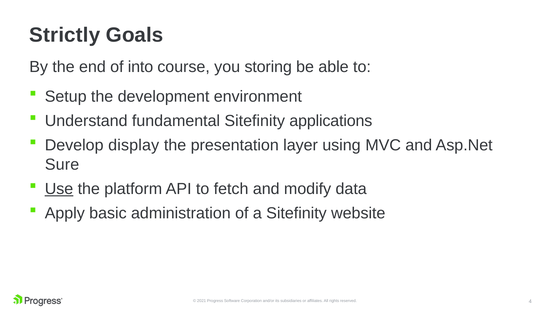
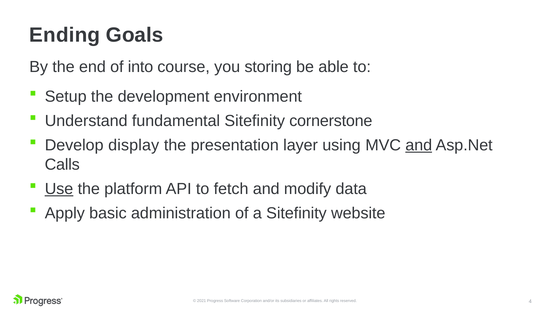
Strictly: Strictly -> Ending
applications: applications -> cornerstone
and at (419, 145) underline: none -> present
Sure: Sure -> Calls
